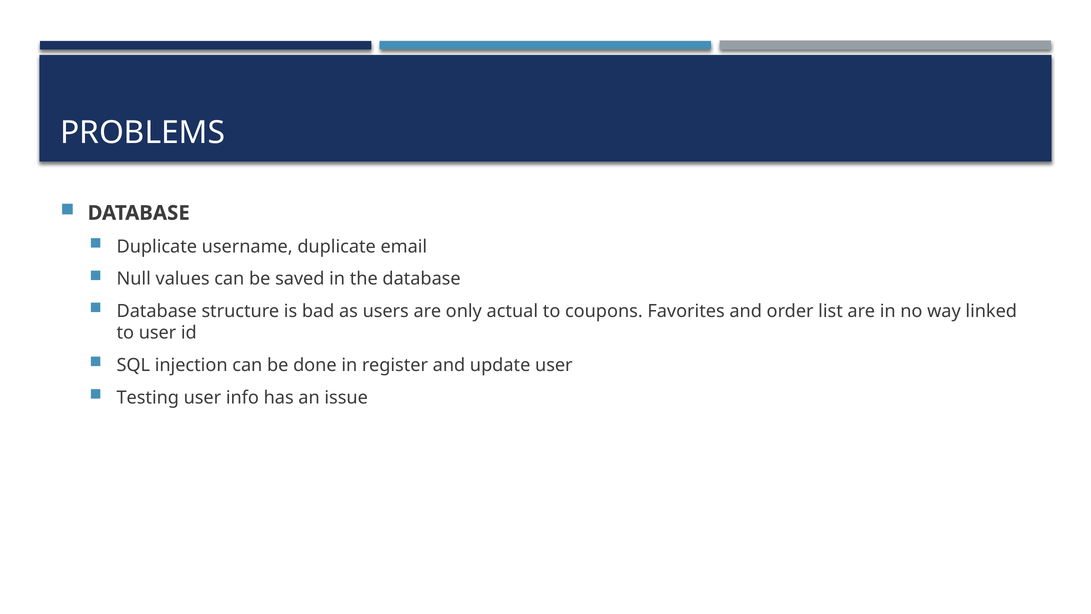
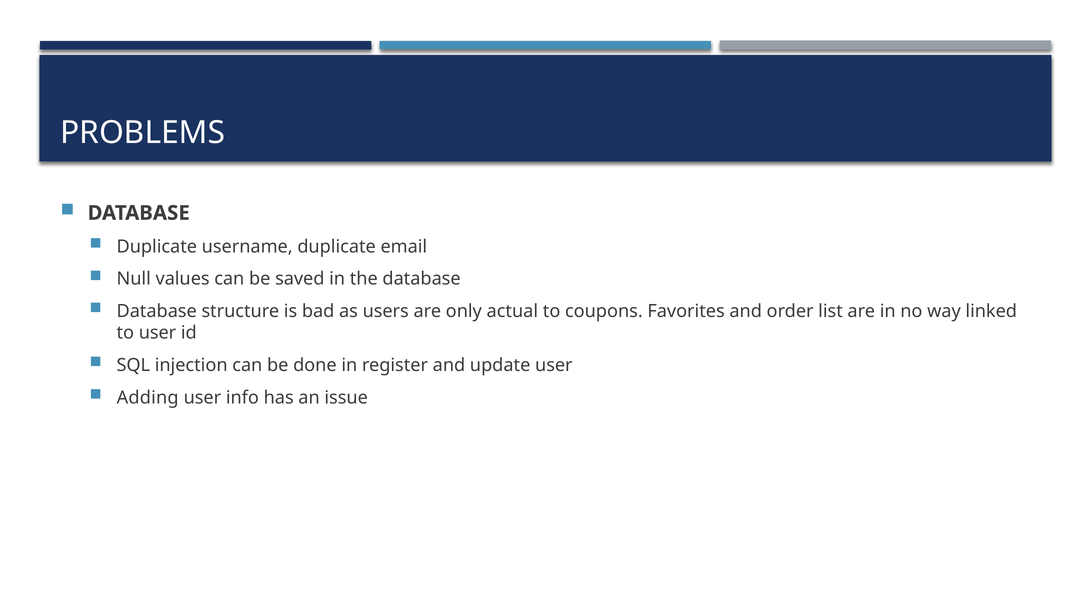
Testing: Testing -> Adding
